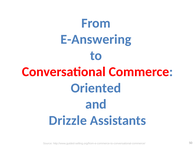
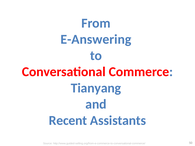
Oriented: Oriented -> Tianyang
Drizzle: Drizzle -> Recent
